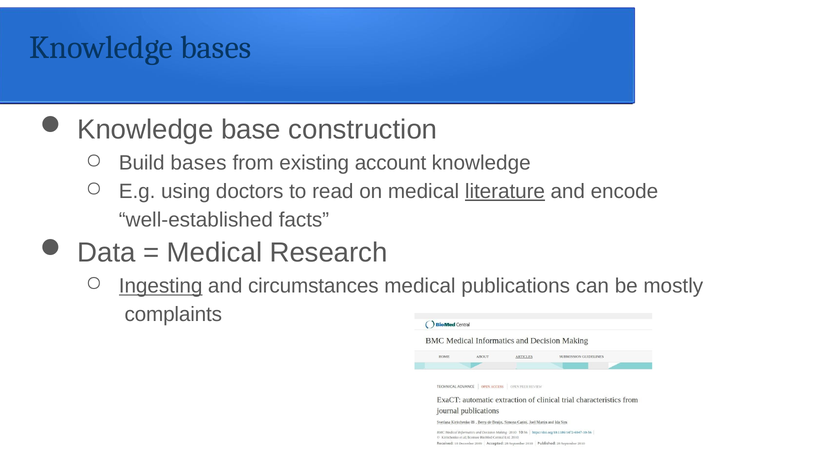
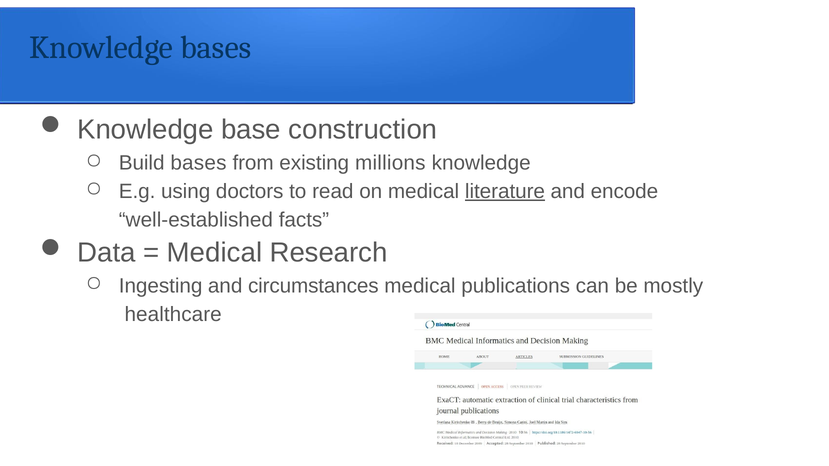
account: account -> millions
Ingesting underline: present -> none
complaints: complaints -> healthcare
